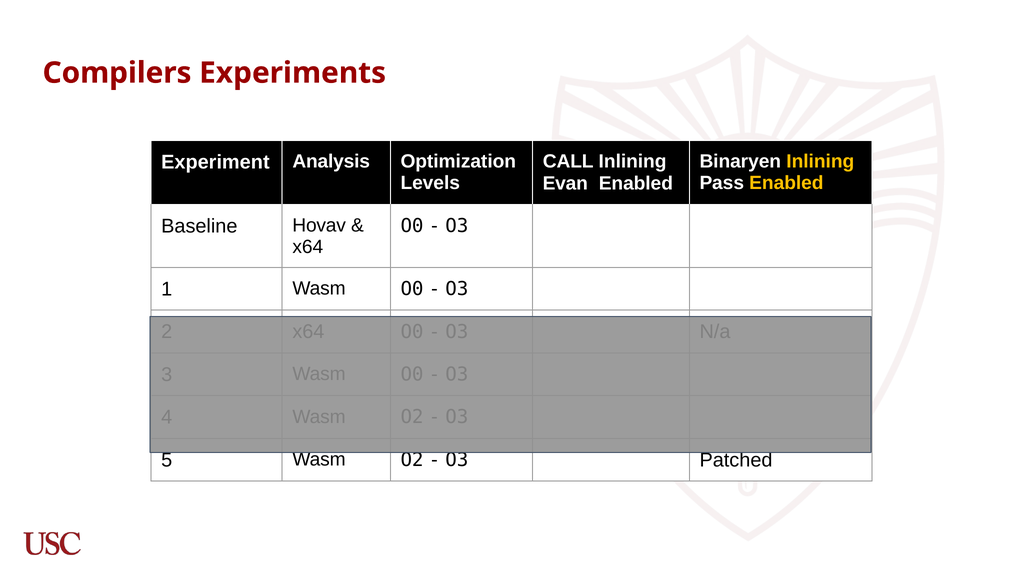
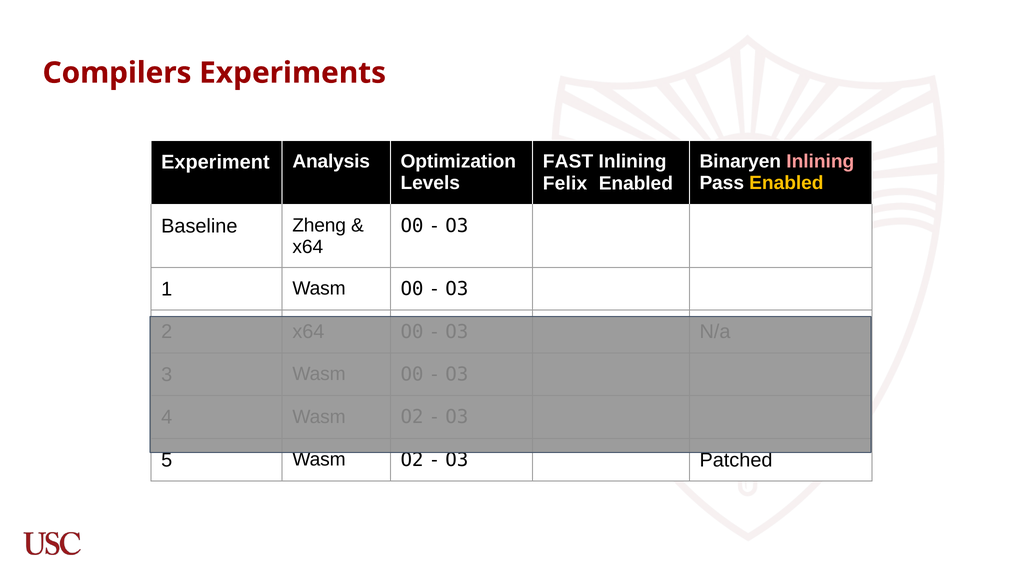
CALL: CALL -> FAST
Inlining at (820, 162) colour: yellow -> pink
Evan: Evan -> Felix
Hovav: Hovav -> Zheng
